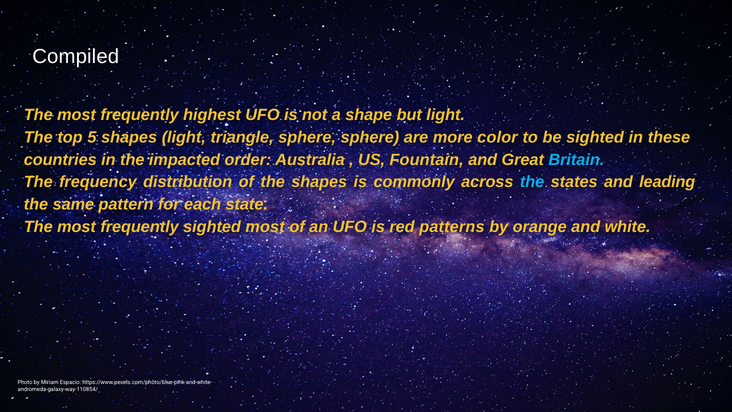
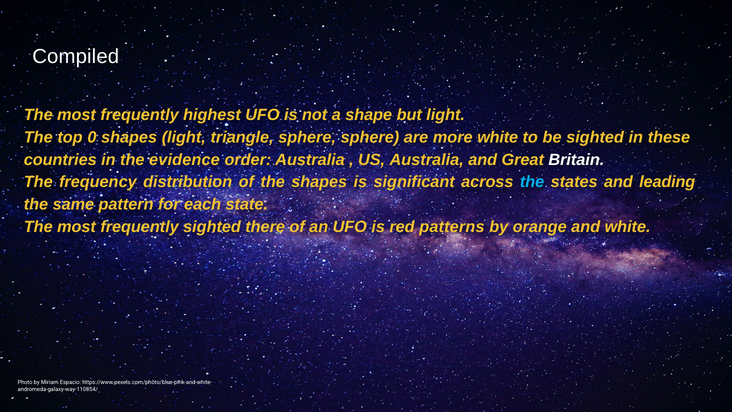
5: 5 -> 0
more color: color -> white
impacted: impacted -> evidence
US Fountain: Fountain -> Australia
Britain colour: light blue -> white
commonly: commonly -> significant
sighted most: most -> there
